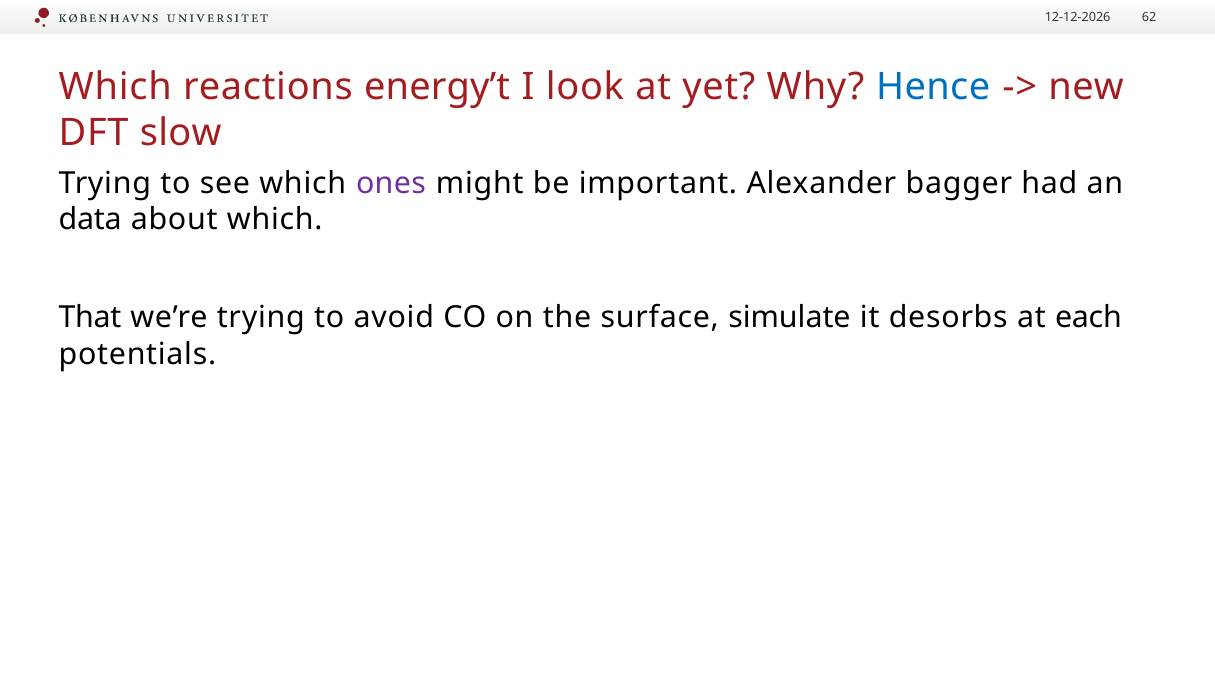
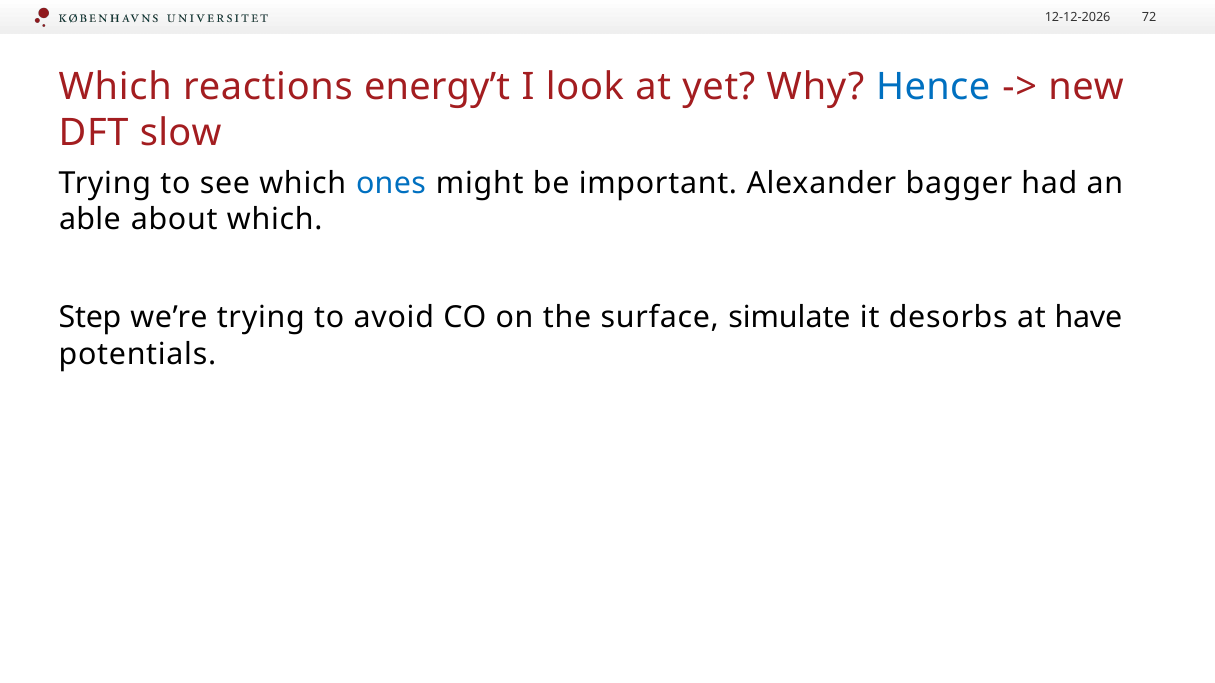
62: 62 -> 72
ones colour: purple -> blue
data: data -> able
That: That -> Step
each: each -> have
